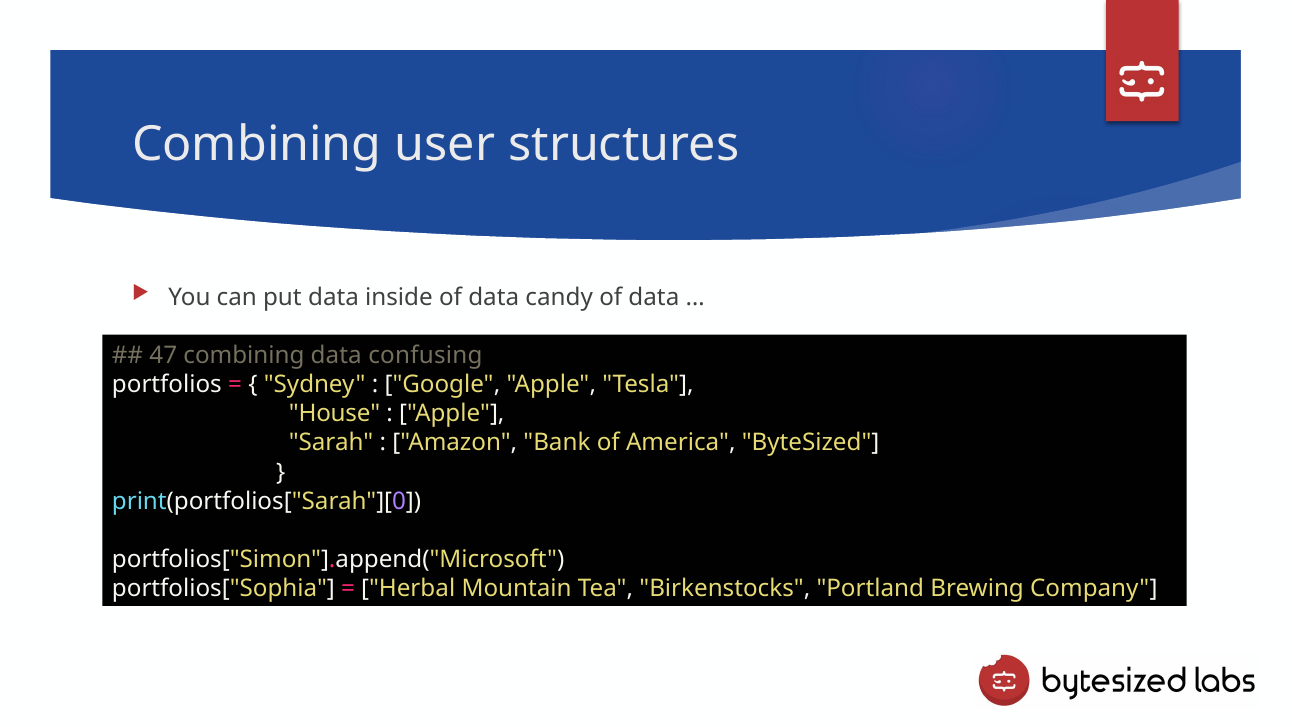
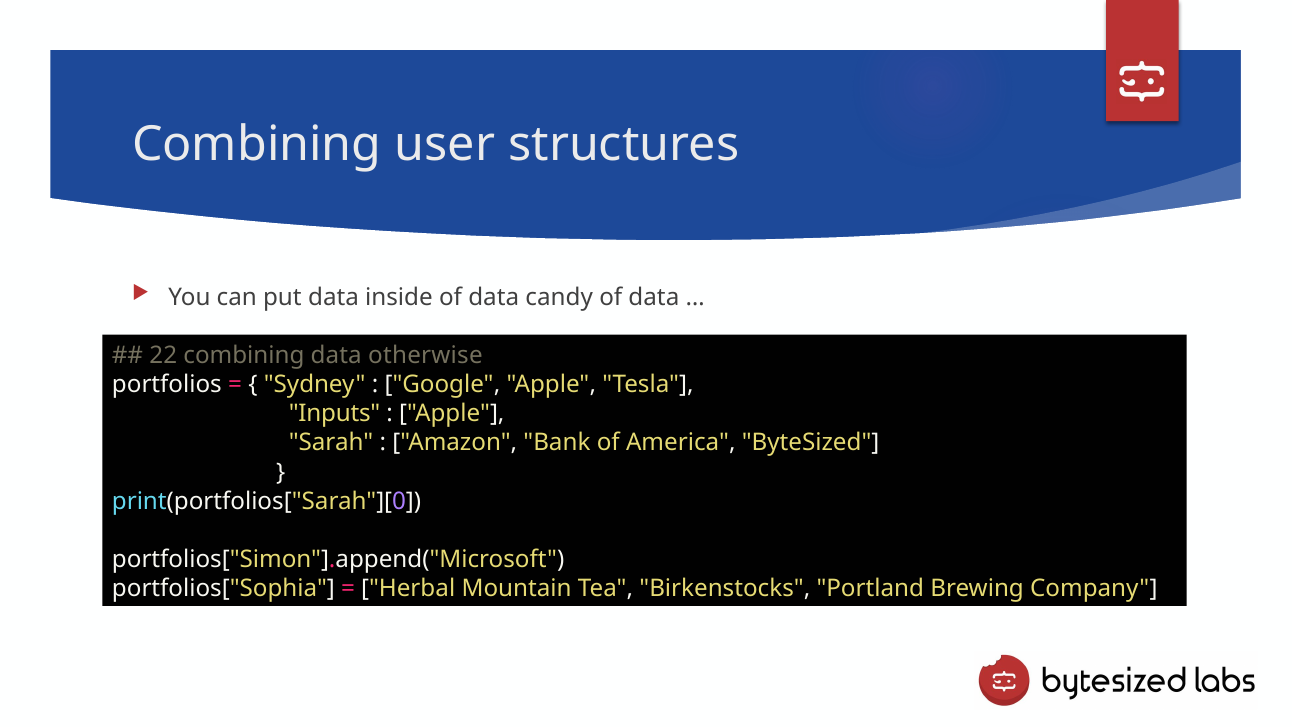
47: 47 -> 22
confusing: confusing -> otherwise
House: House -> Inputs
